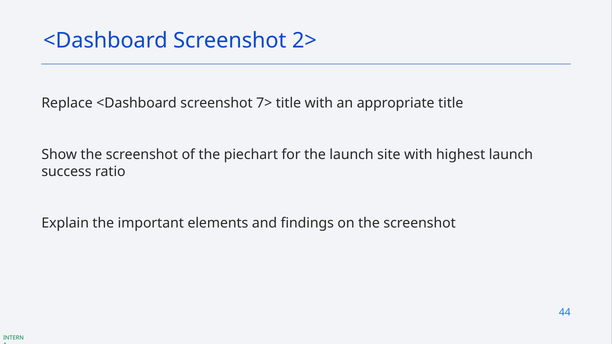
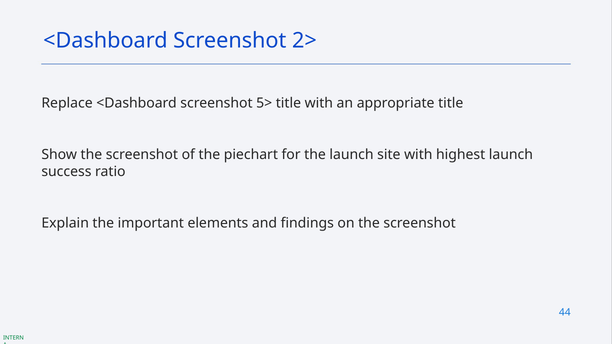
7>: 7> -> 5>
